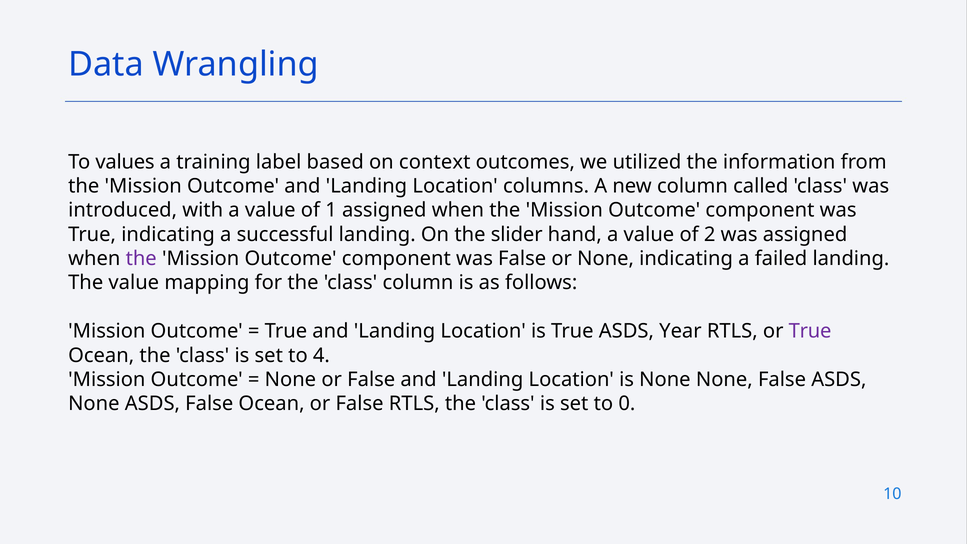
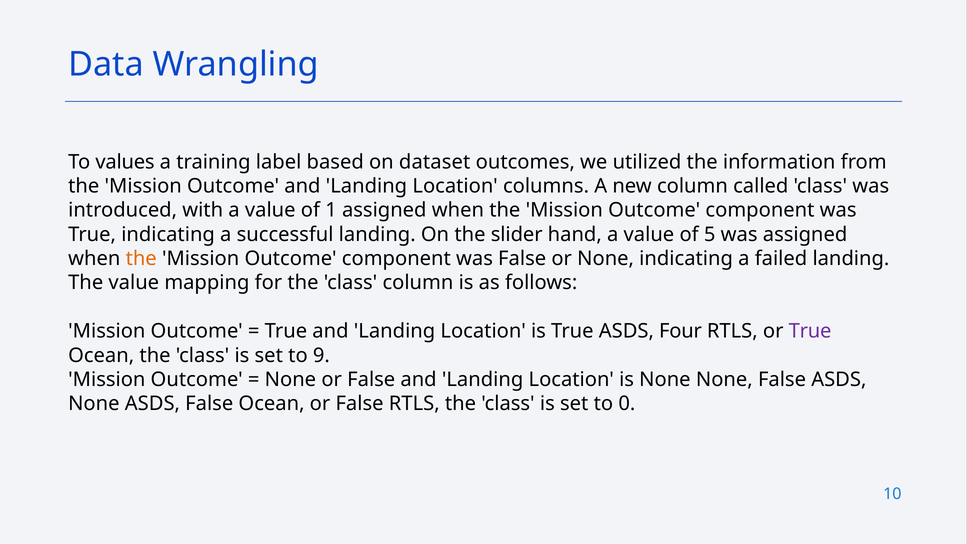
context: context -> dataset
2: 2 -> 5
the at (141, 259) colour: purple -> orange
Year: Year -> Four
4: 4 -> 9
